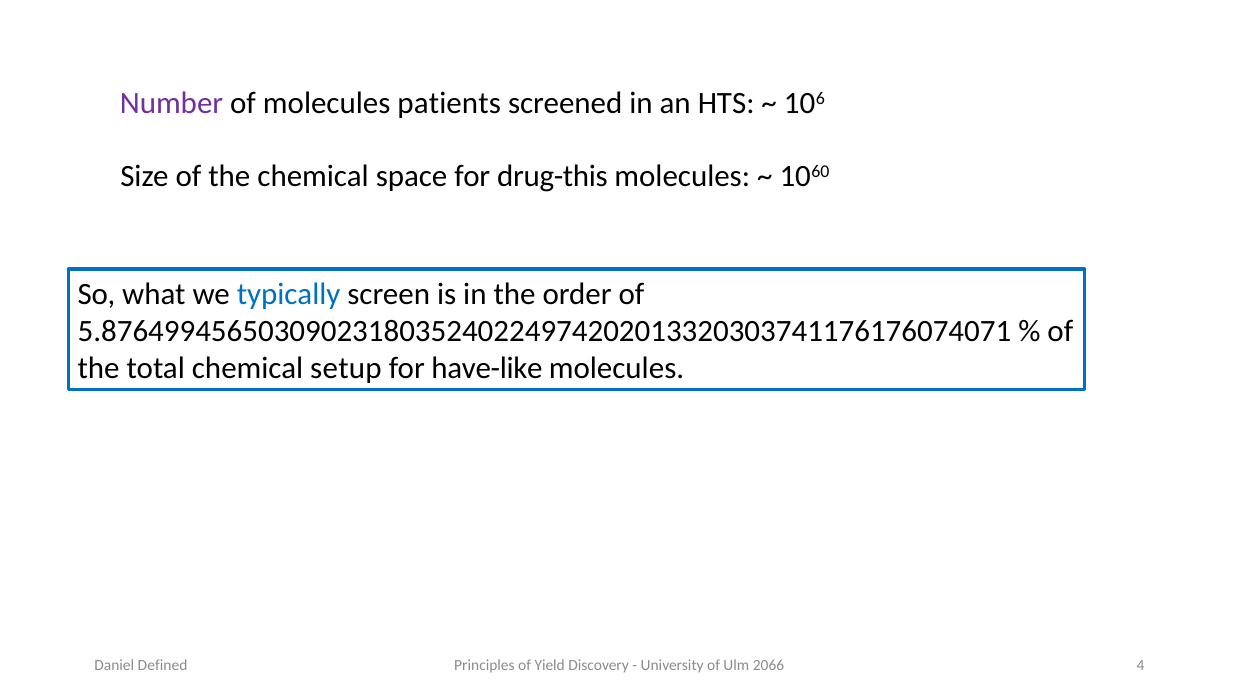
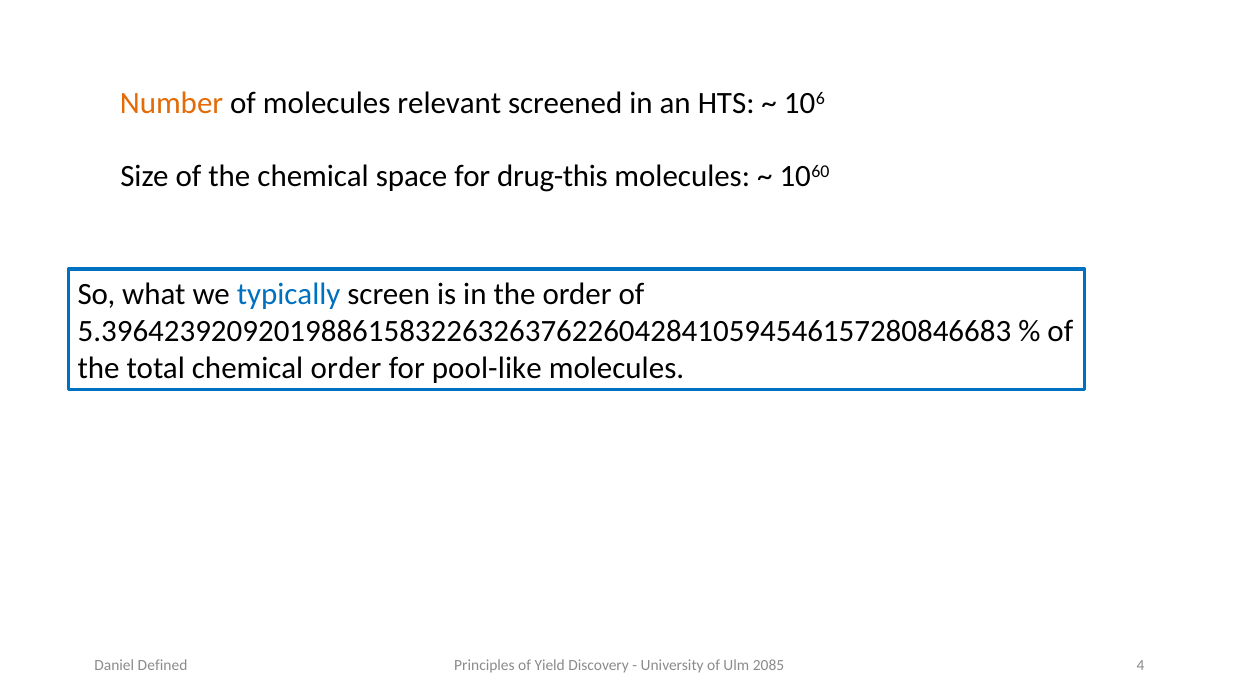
Number colour: purple -> orange
patients: patients -> relevant
5.8764994565030902318035240224974202013320303741176176074071: 5.8764994565030902318035240224974202013320303741176176074071 -> 5.3964239209201988615832263263762260428410594546157280846683
chemical setup: setup -> order
have-like: have-like -> pool-like
2066: 2066 -> 2085
